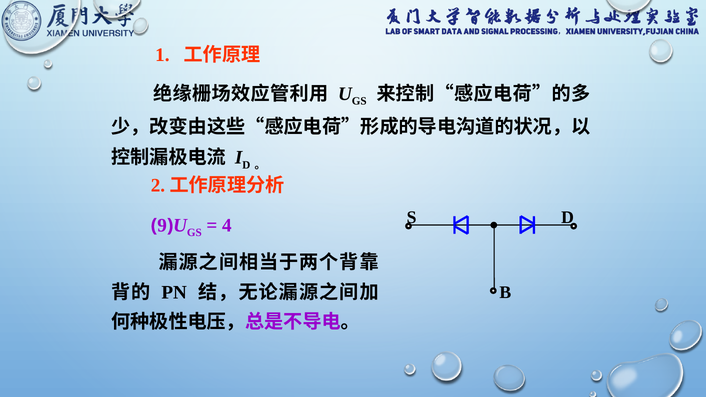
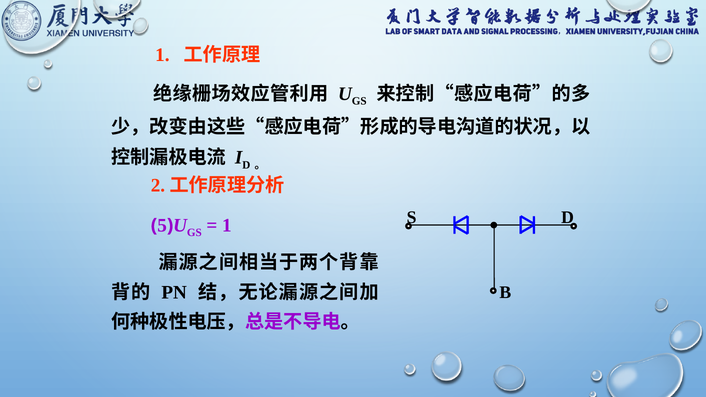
9: 9 -> 5
4 at (227, 225): 4 -> 1
